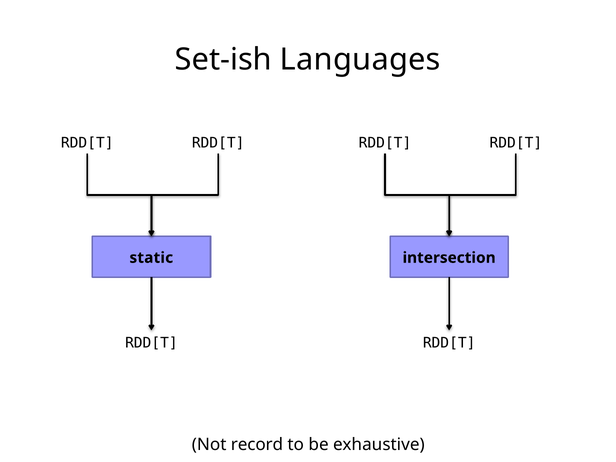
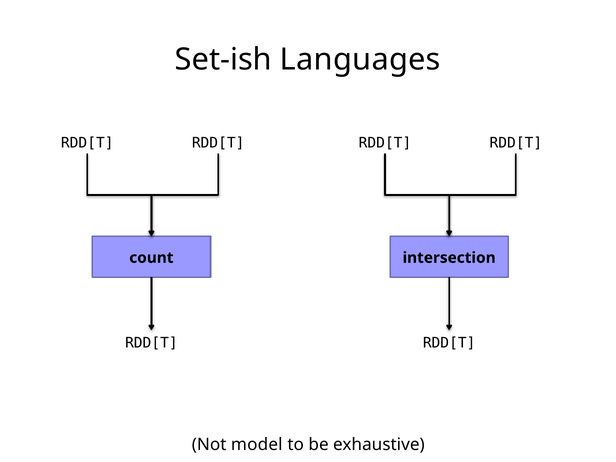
static: static -> count
record: record -> model
